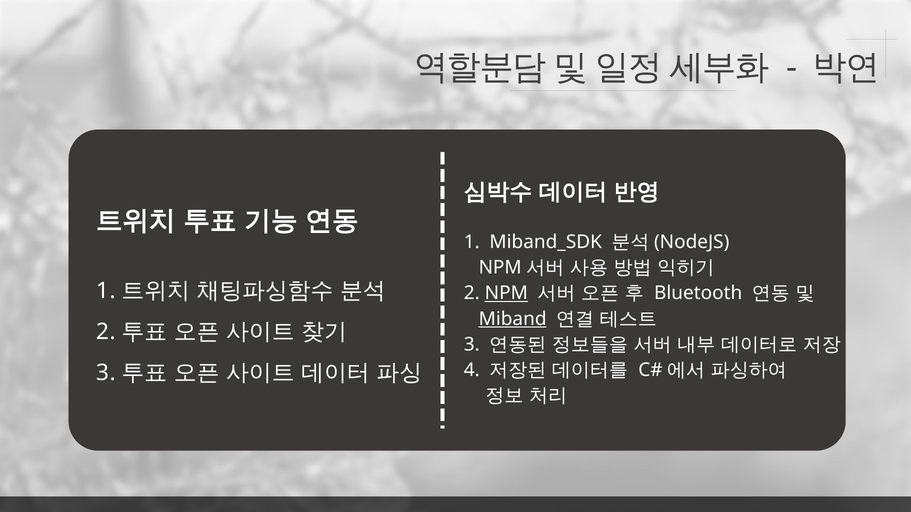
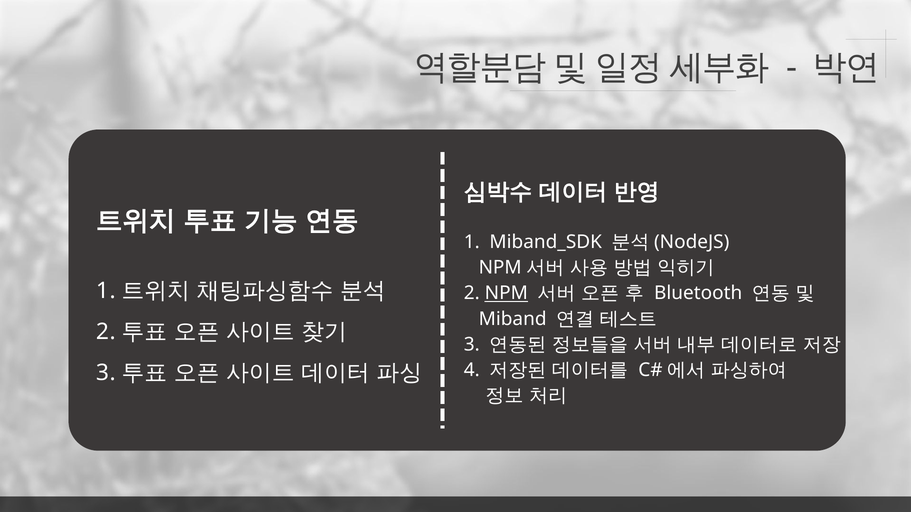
Miband underline: present -> none
